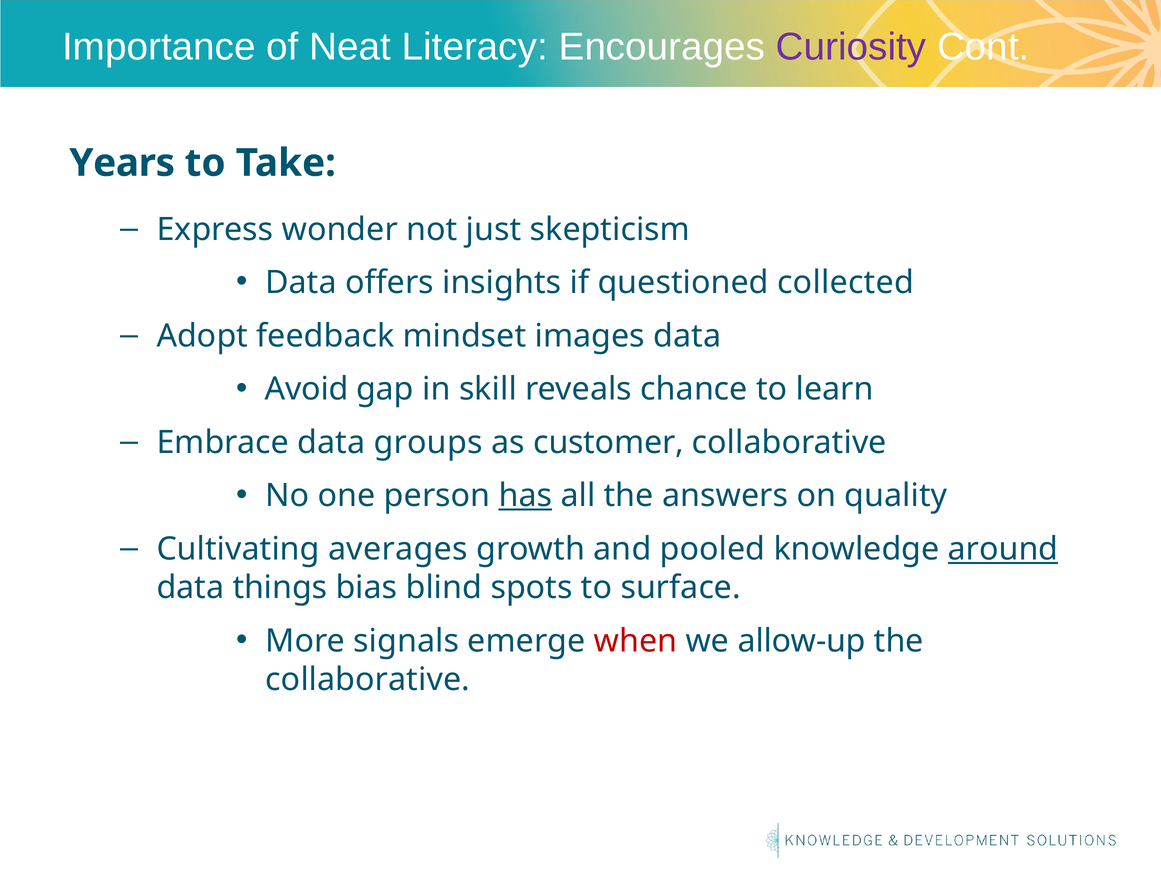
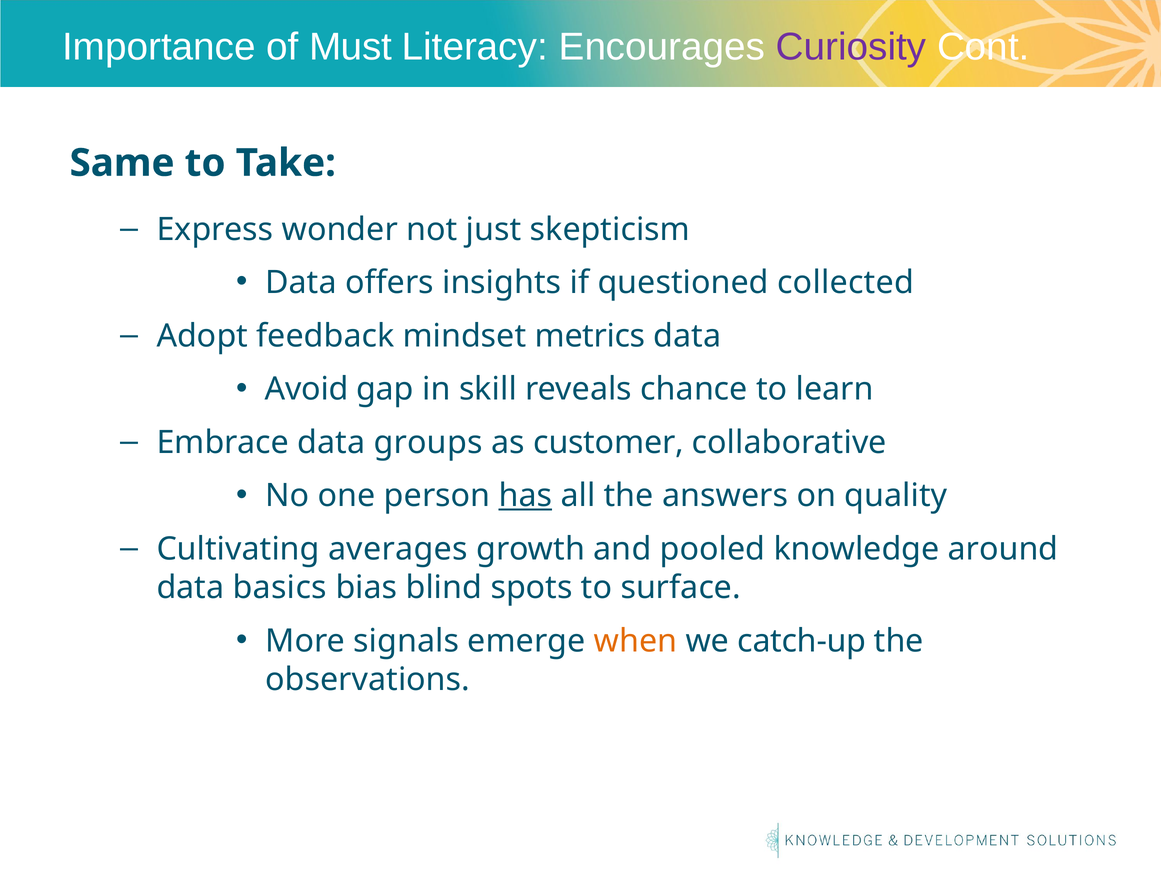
Neat: Neat -> Must
Years: Years -> Same
images: images -> metrics
around underline: present -> none
things: things -> basics
when colour: red -> orange
allow-up: allow-up -> catch-up
collaborative at (368, 680): collaborative -> observations
